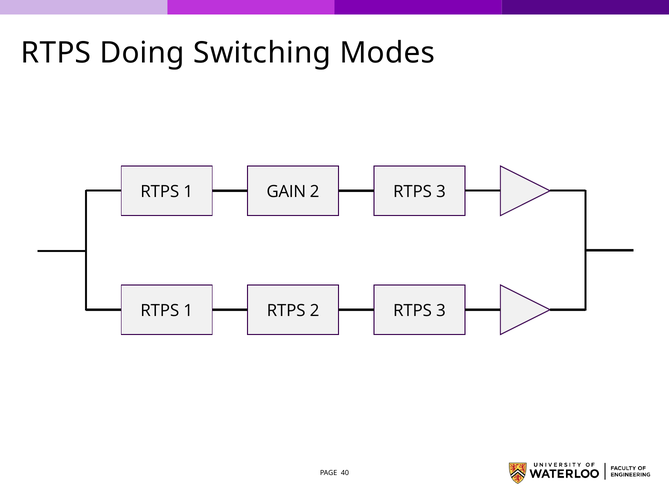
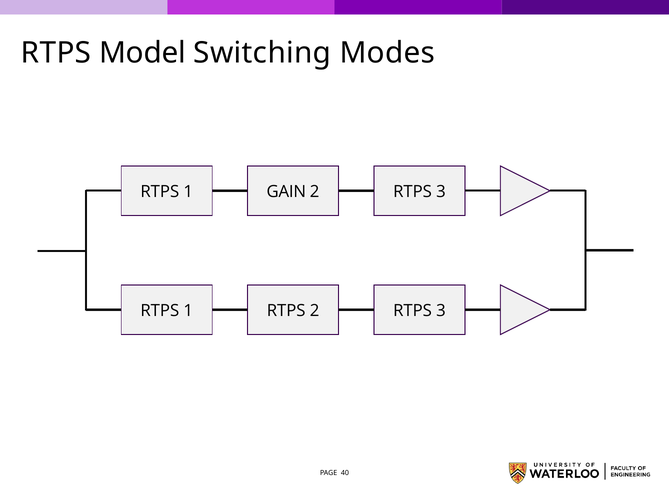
Doing: Doing -> Model
